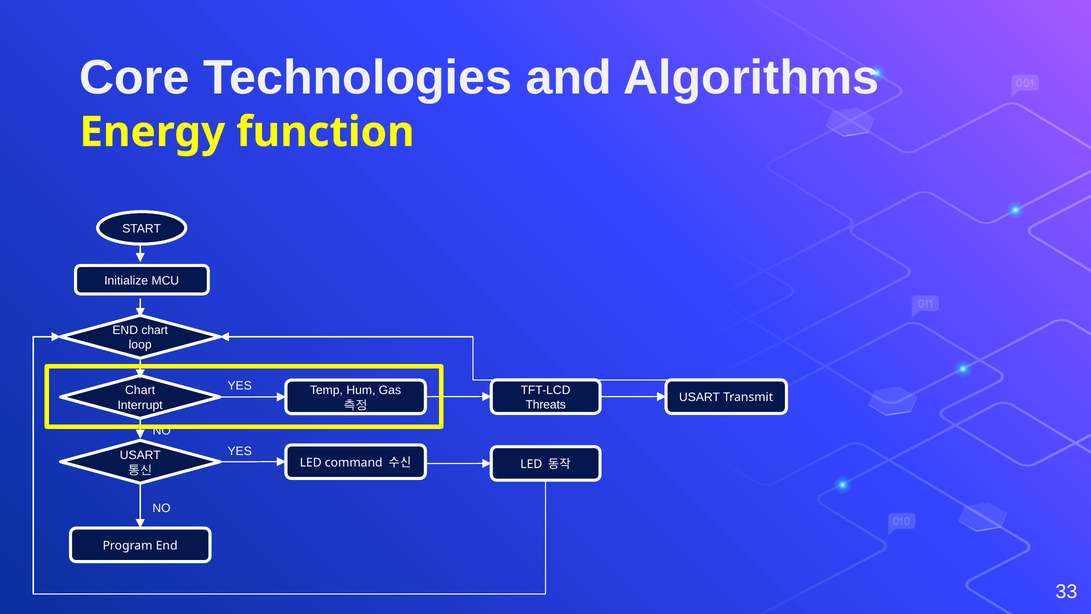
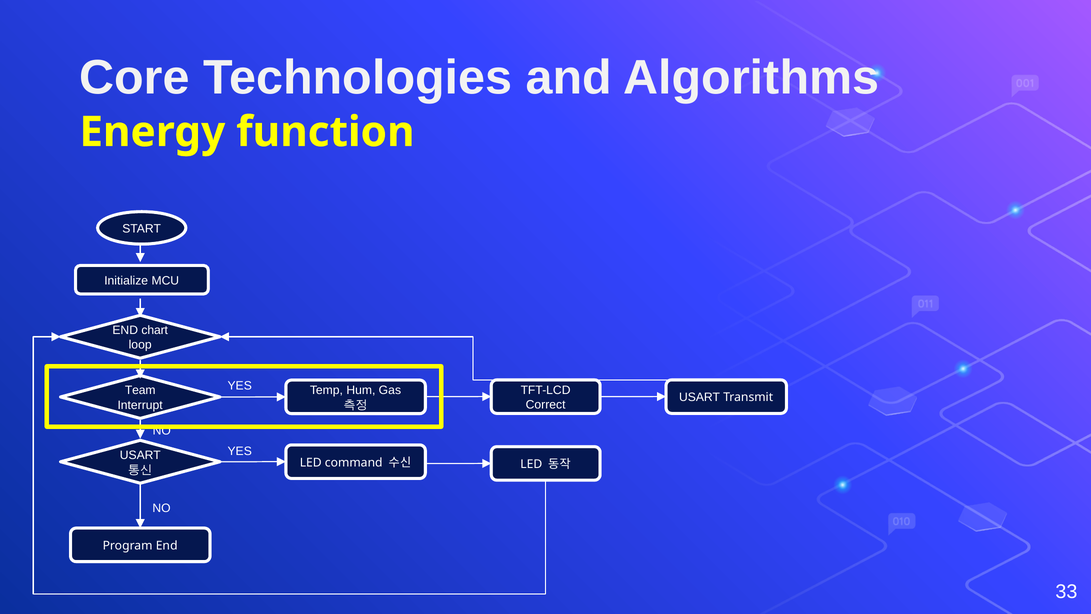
Chart at (140, 390): Chart -> Team
Threats: Threats -> Correct
